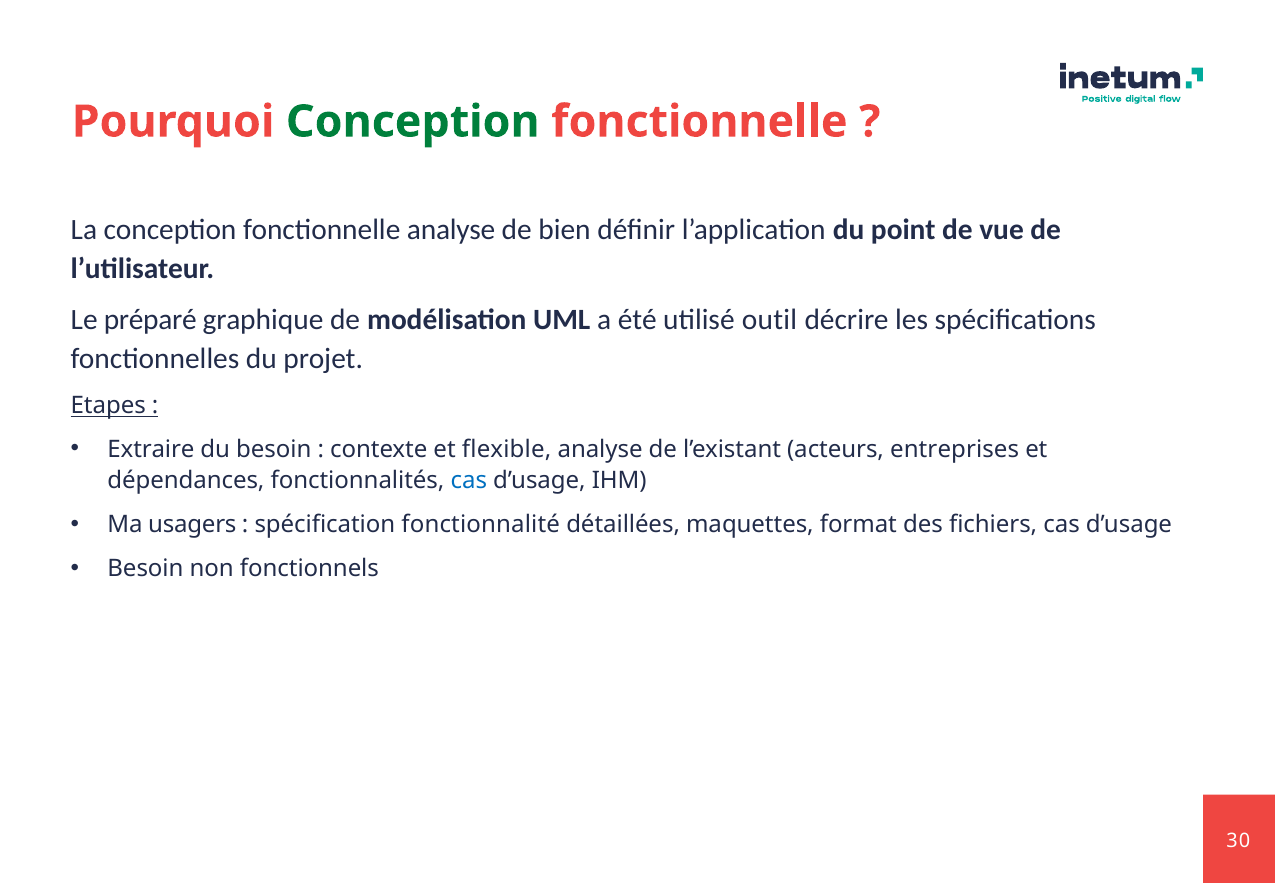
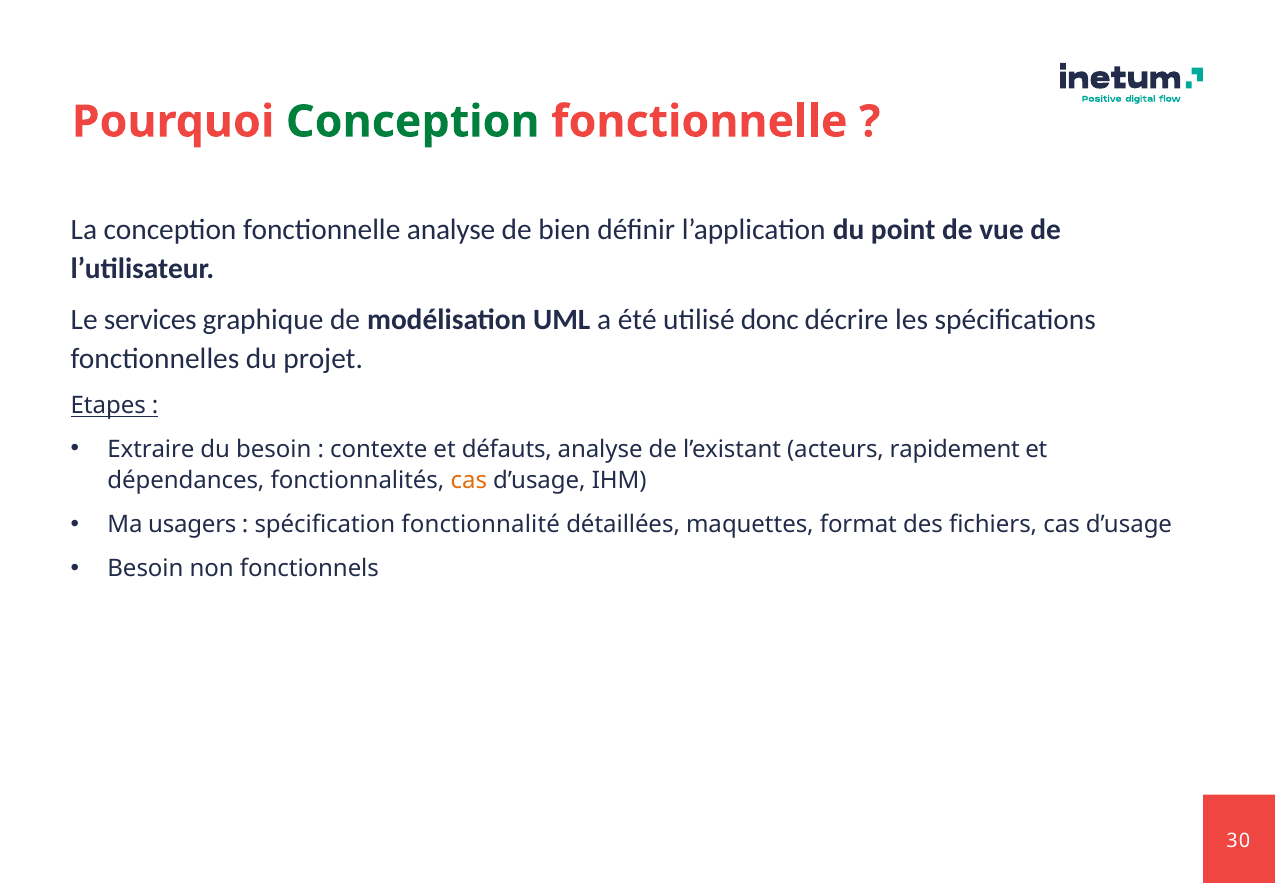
préparé: préparé -> services
outil: outil -> donc
flexible: flexible -> défauts
entreprises: entreprises -> rapidement
cas at (469, 481) colour: blue -> orange
